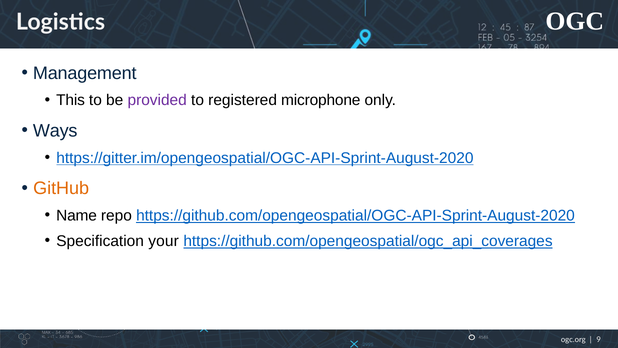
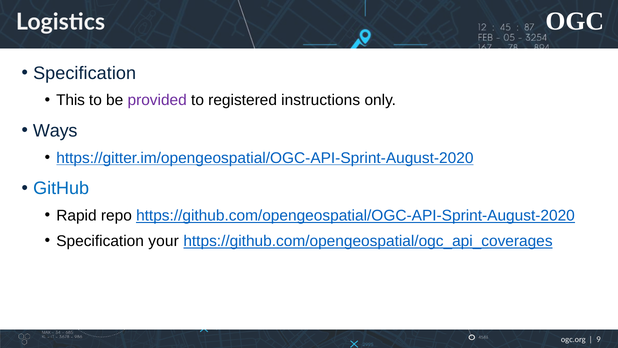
Management at (85, 73): Management -> Specification
microphone: microphone -> instructions
GitHub colour: orange -> blue
Name: Name -> Rapid
